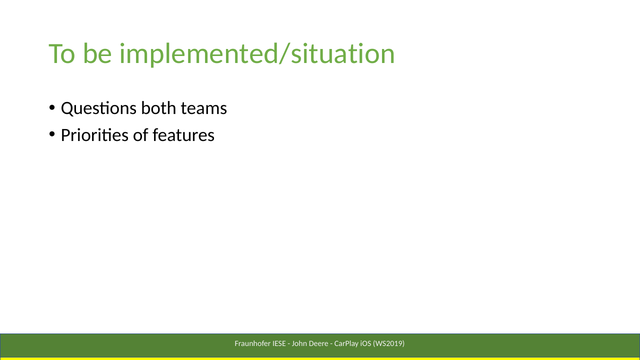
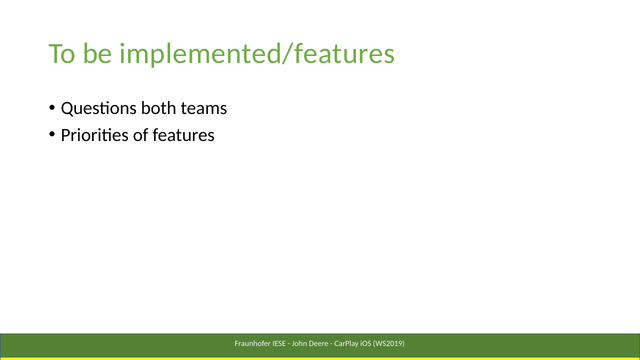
implemented/situation: implemented/situation -> implemented/features
